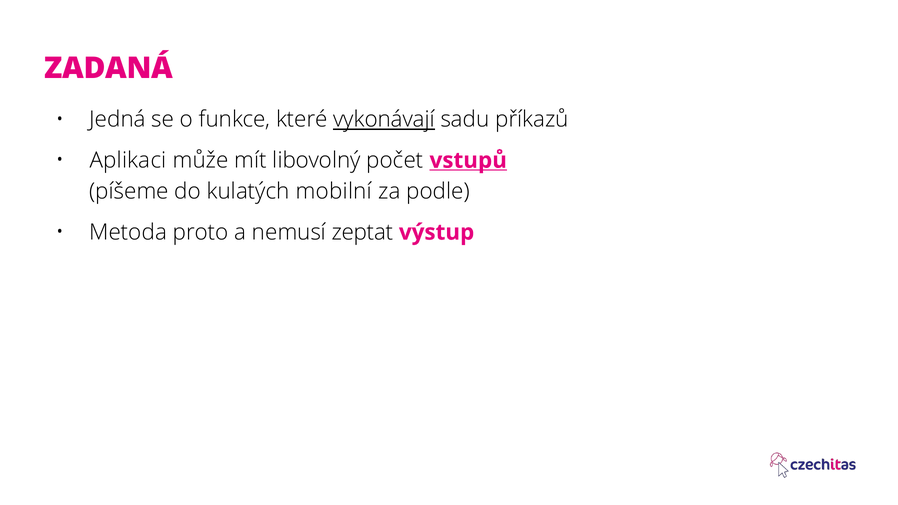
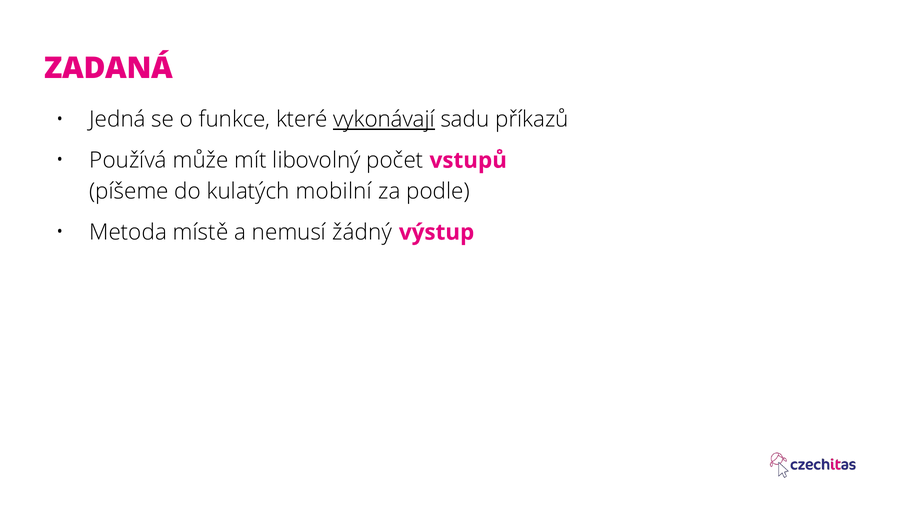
Aplikaci: Aplikaci -> Používá
vstupů underline: present -> none
proto: proto -> místě
zeptat: zeptat -> žádný
